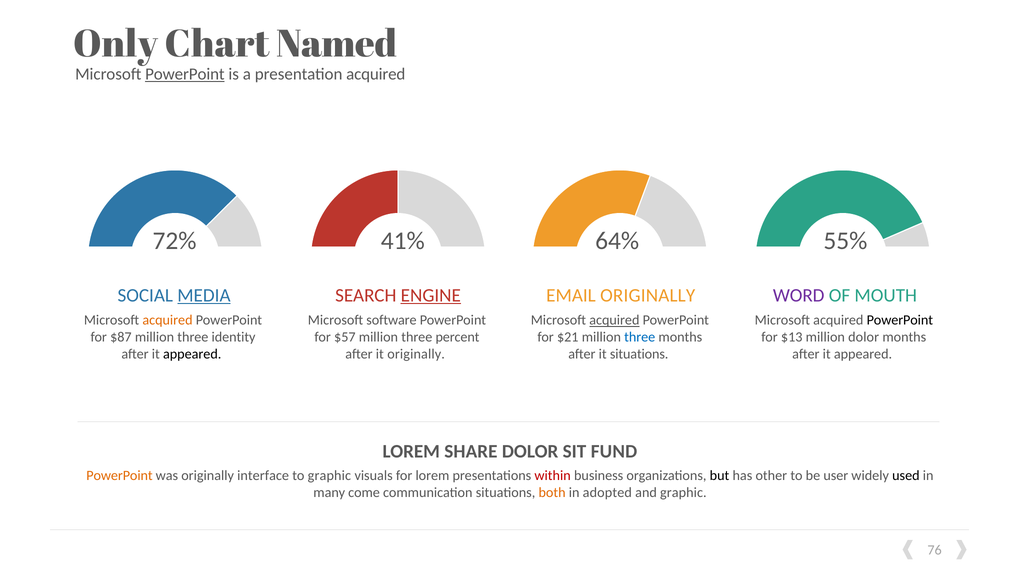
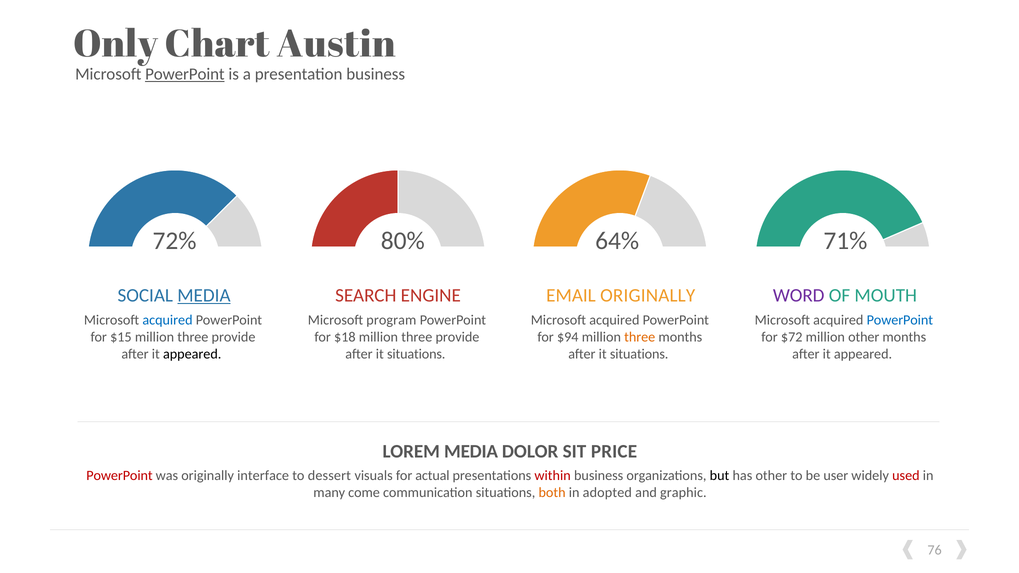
Named: Named -> Austin
presentation acquired: acquired -> business
41%: 41% -> 80%
55%: 55% -> 71%
ENGINE underline: present -> none
acquired at (167, 320) colour: orange -> blue
software: software -> program
acquired at (614, 320) underline: present -> none
PowerPoint at (900, 320) colour: black -> blue
$87: $87 -> $15
identity at (234, 337): identity -> provide
$57: $57 -> $18
percent at (458, 337): percent -> provide
$21: $21 -> $94
three at (640, 337) colour: blue -> orange
$13: $13 -> $72
million dolor: dolor -> other
originally at (416, 354): originally -> situations
LOREM SHARE: SHARE -> MEDIA
FUND: FUND -> PRICE
PowerPoint at (119, 476) colour: orange -> red
to graphic: graphic -> dessert
for lorem: lorem -> actual
used colour: black -> red
